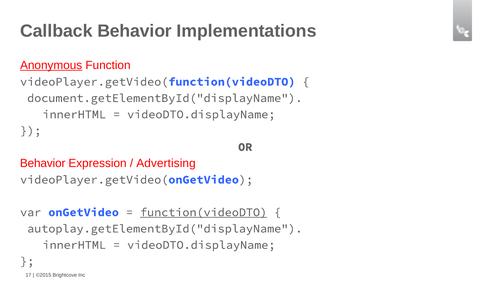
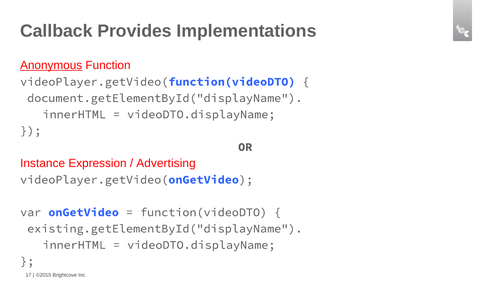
Callback Behavior: Behavior -> Provides
Behavior at (43, 163): Behavior -> Instance
function(videoDTO underline: present -> none
autoplay.getElementById("displayName: autoplay.getElementById("displayName -> existing.getElementById("displayName
